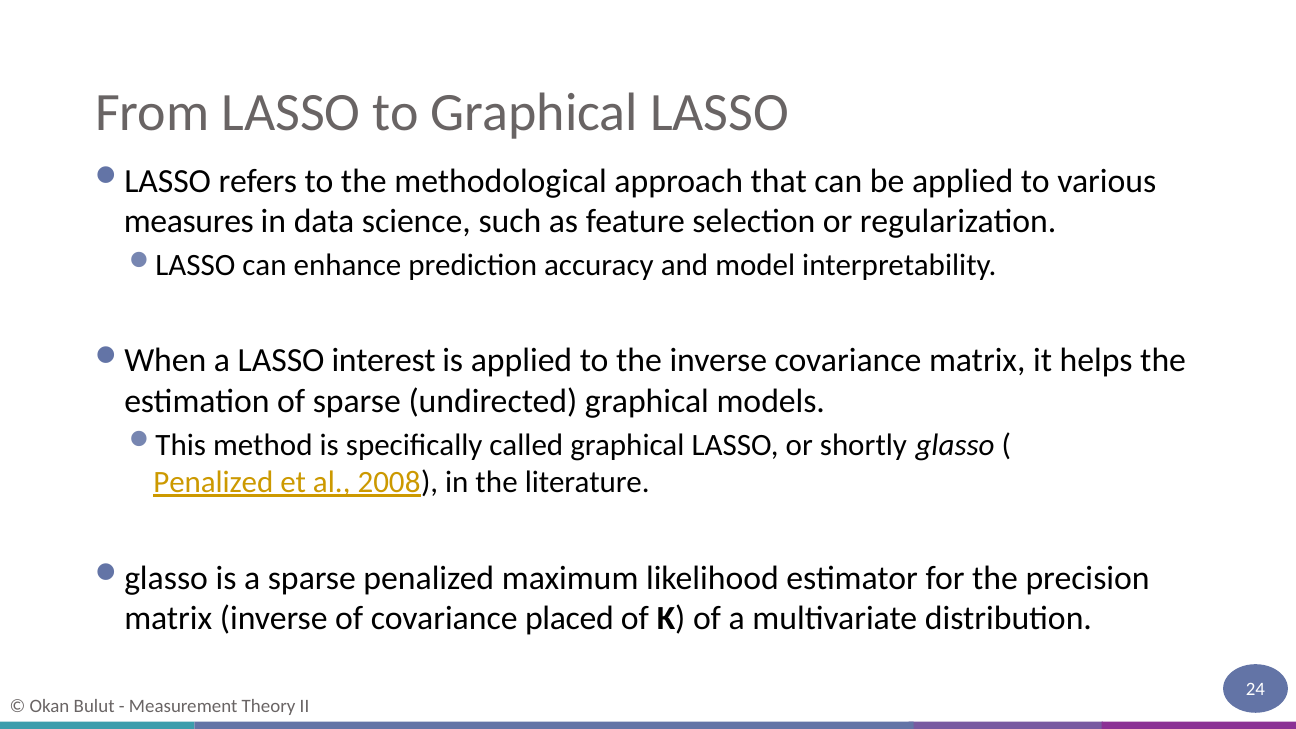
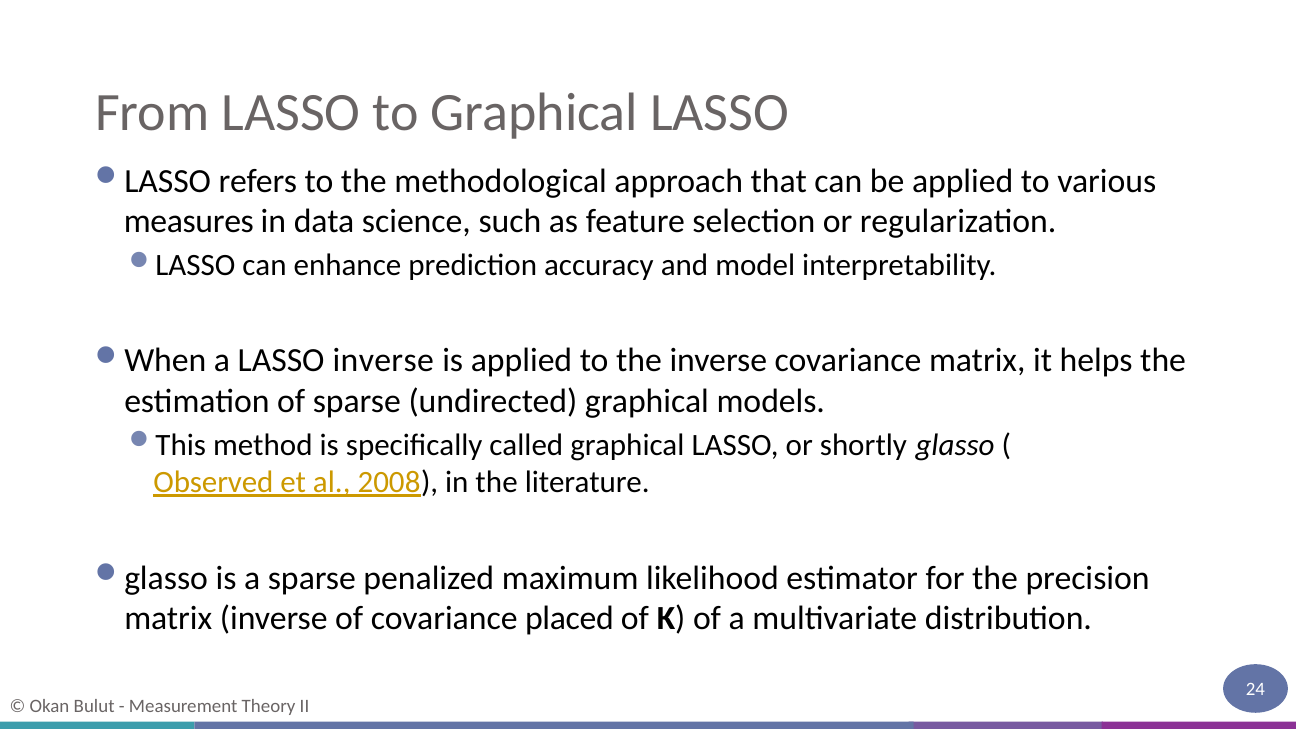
LASSO interest: interest -> inverse
Penalized at (213, 482): Penalized -> Observed
